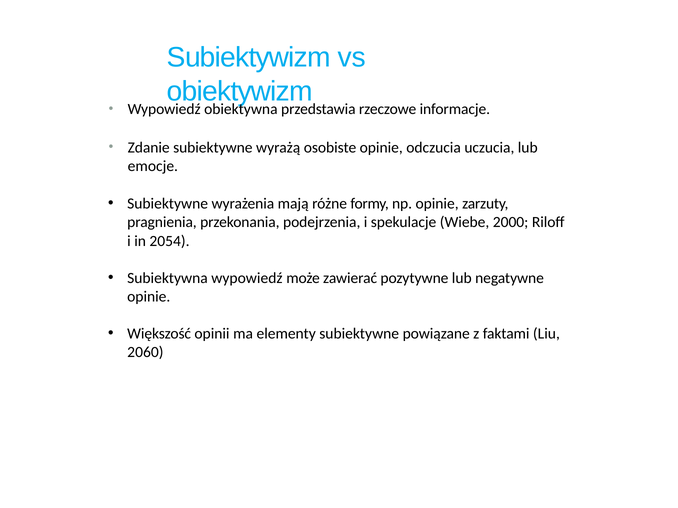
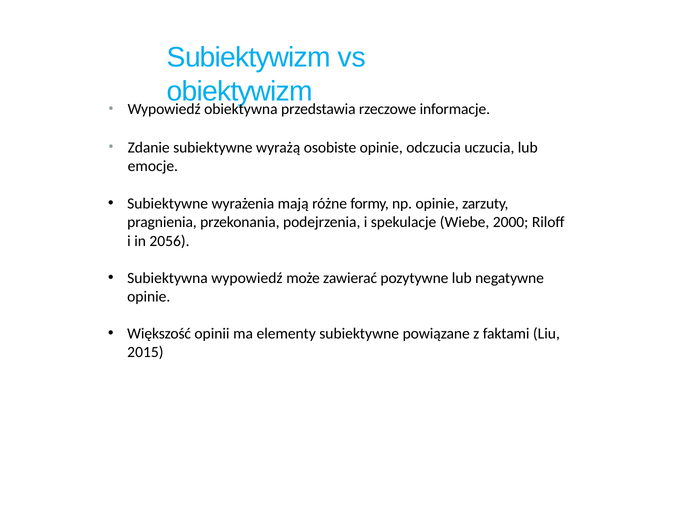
2054: 2054 -> 2056
2060: 2060 -> 2015
